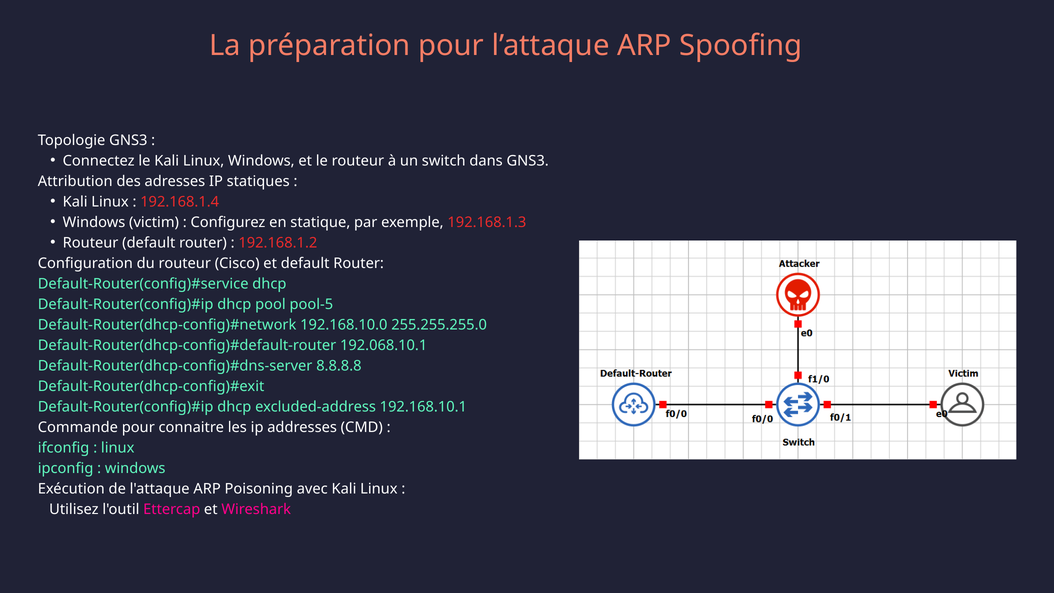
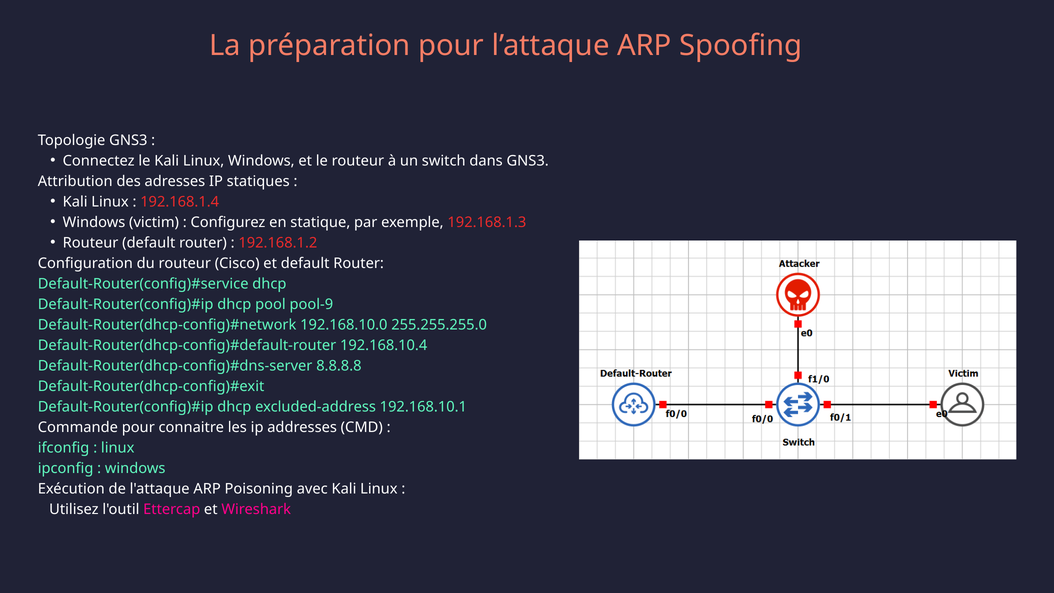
pool-5: pool-5 -> pool-9
192.068.10.1: 192.068.10.1 -> 192.168.10.4
